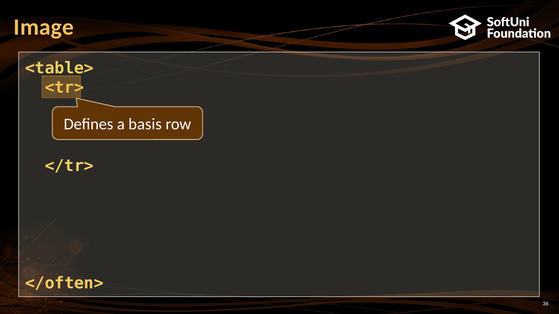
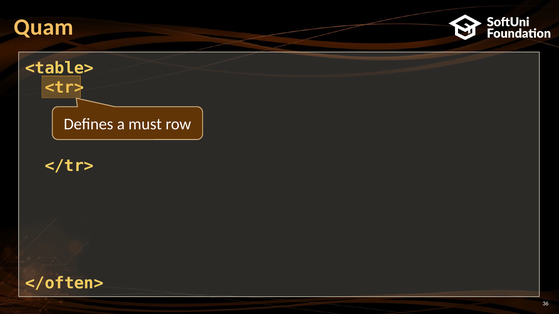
Image: Image -> Quam
basis: basis -> must
